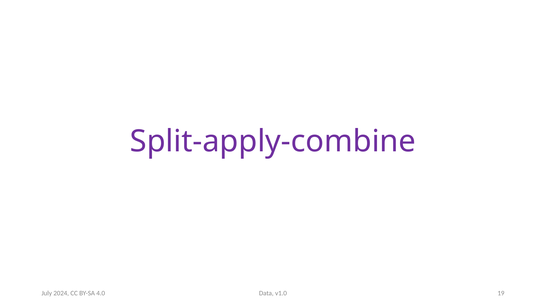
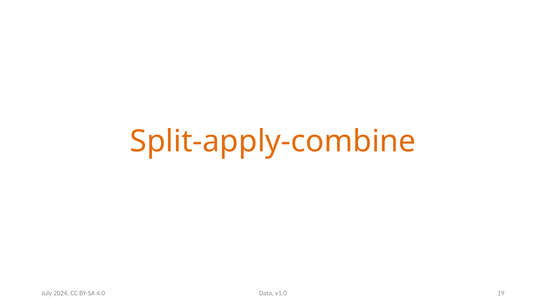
Split-apply-combine colour: purple -> orange
